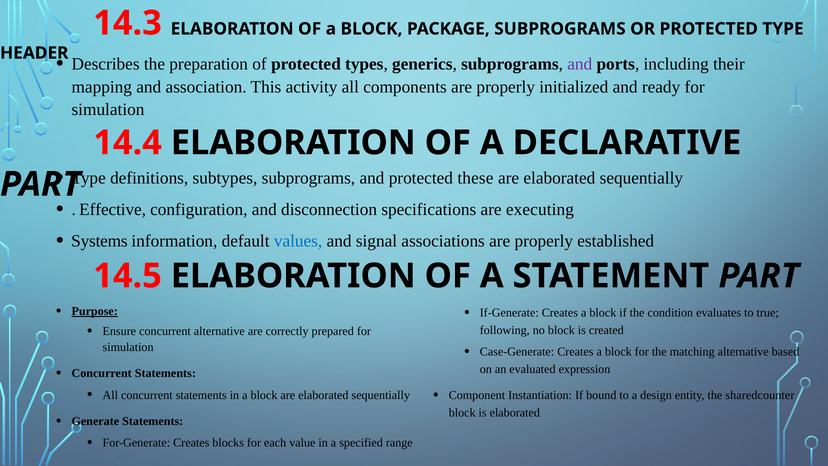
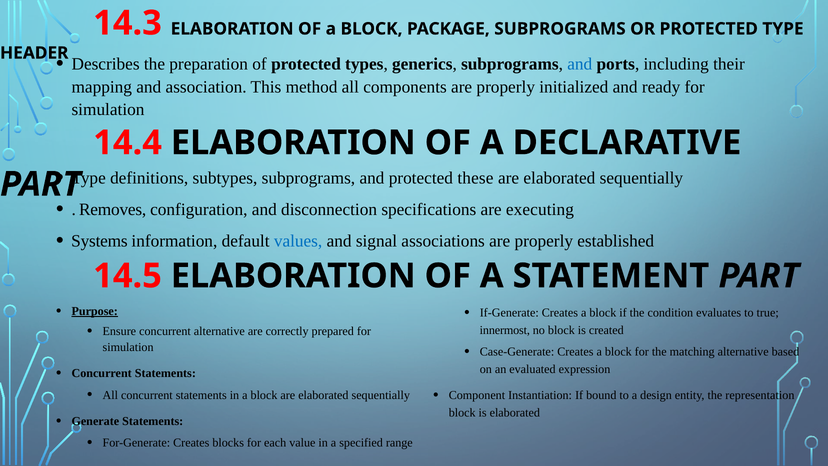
and at (580, 64) colour: purple -> blue
activity: activity -> method
Effective: Effective -> Removes
following: following -> innermost
sharedcounter: sharedcounter -> representation
